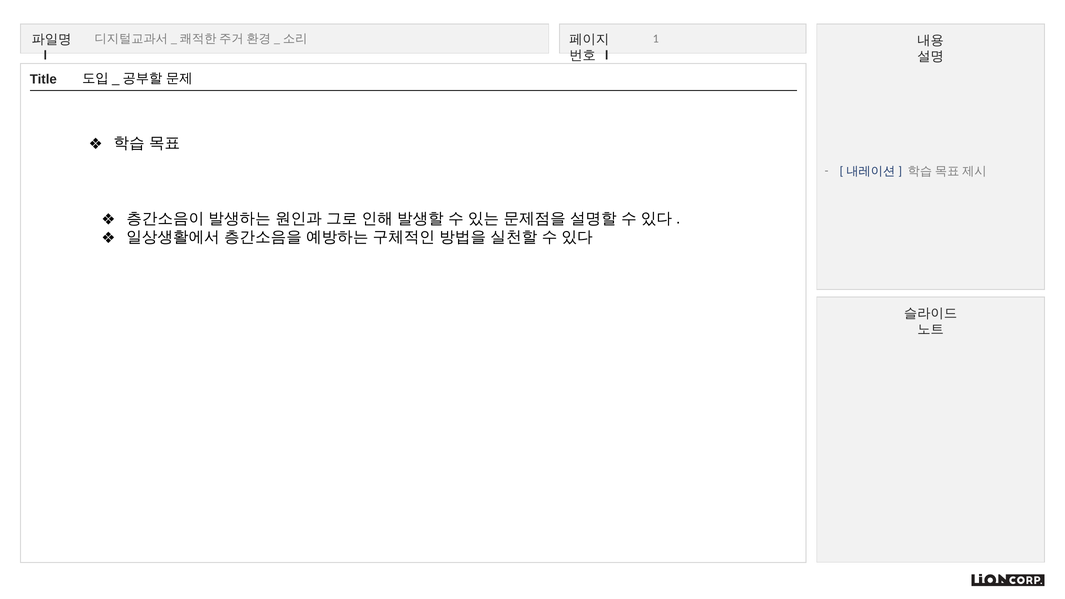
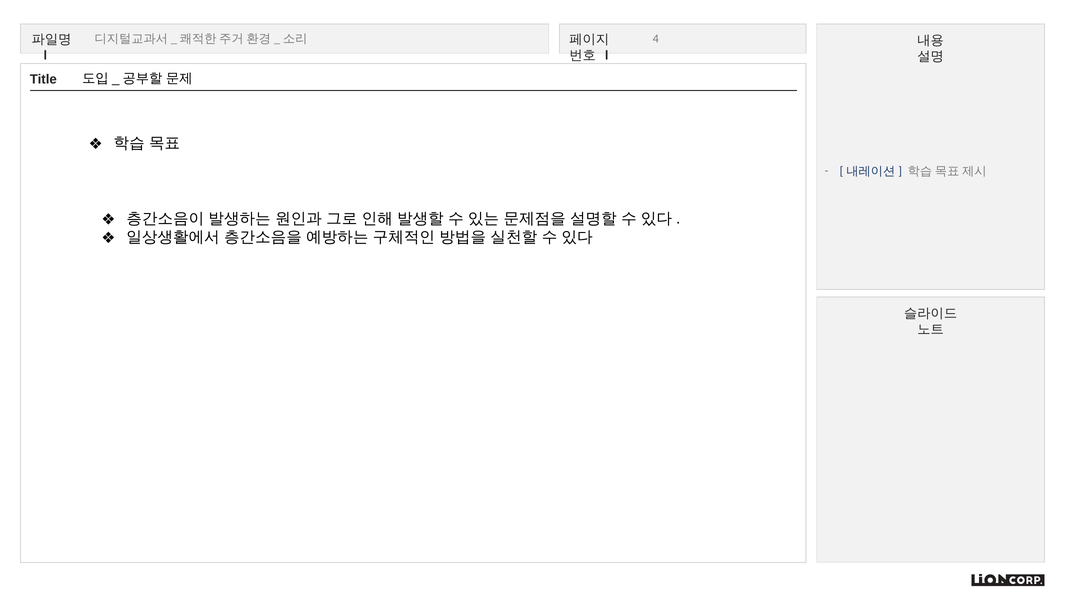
1: 1 -> 4
